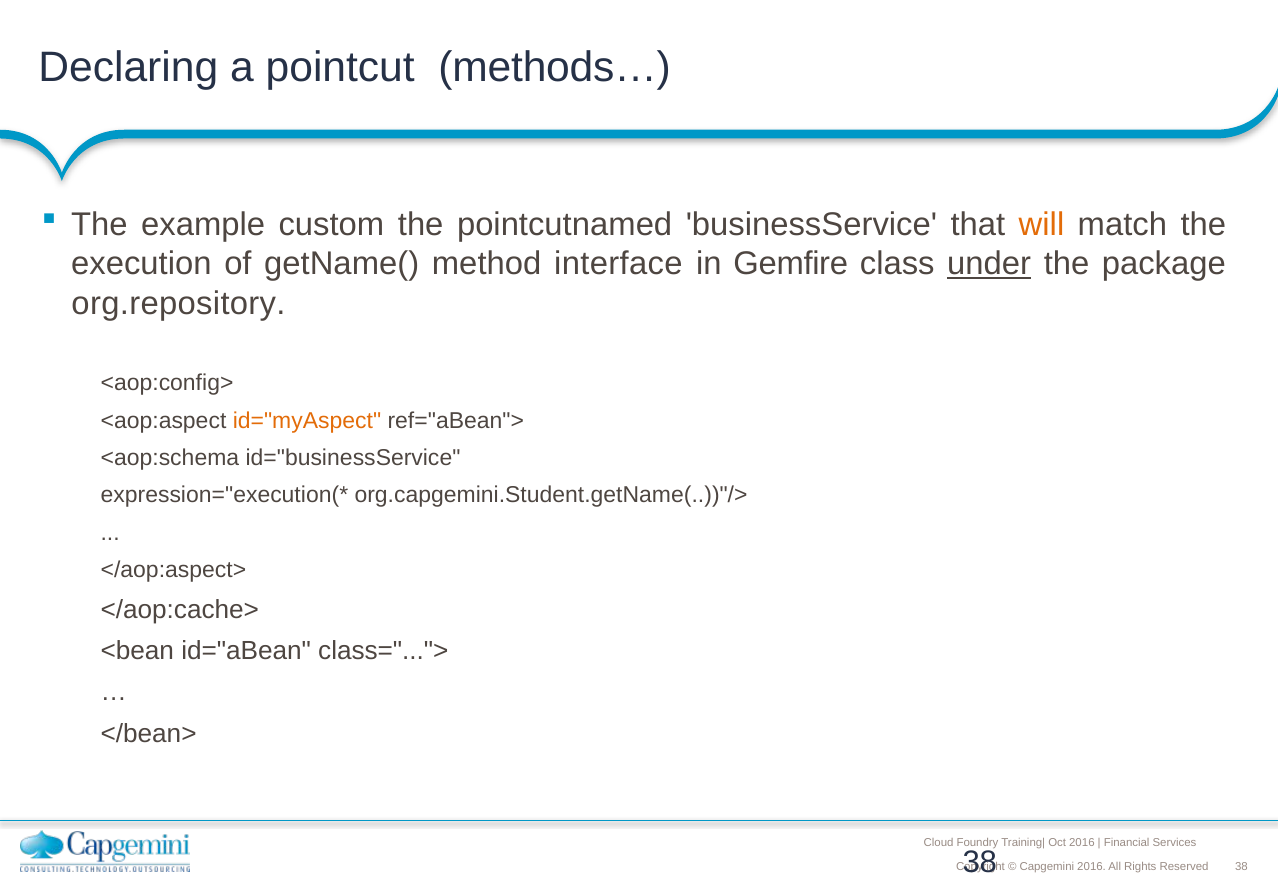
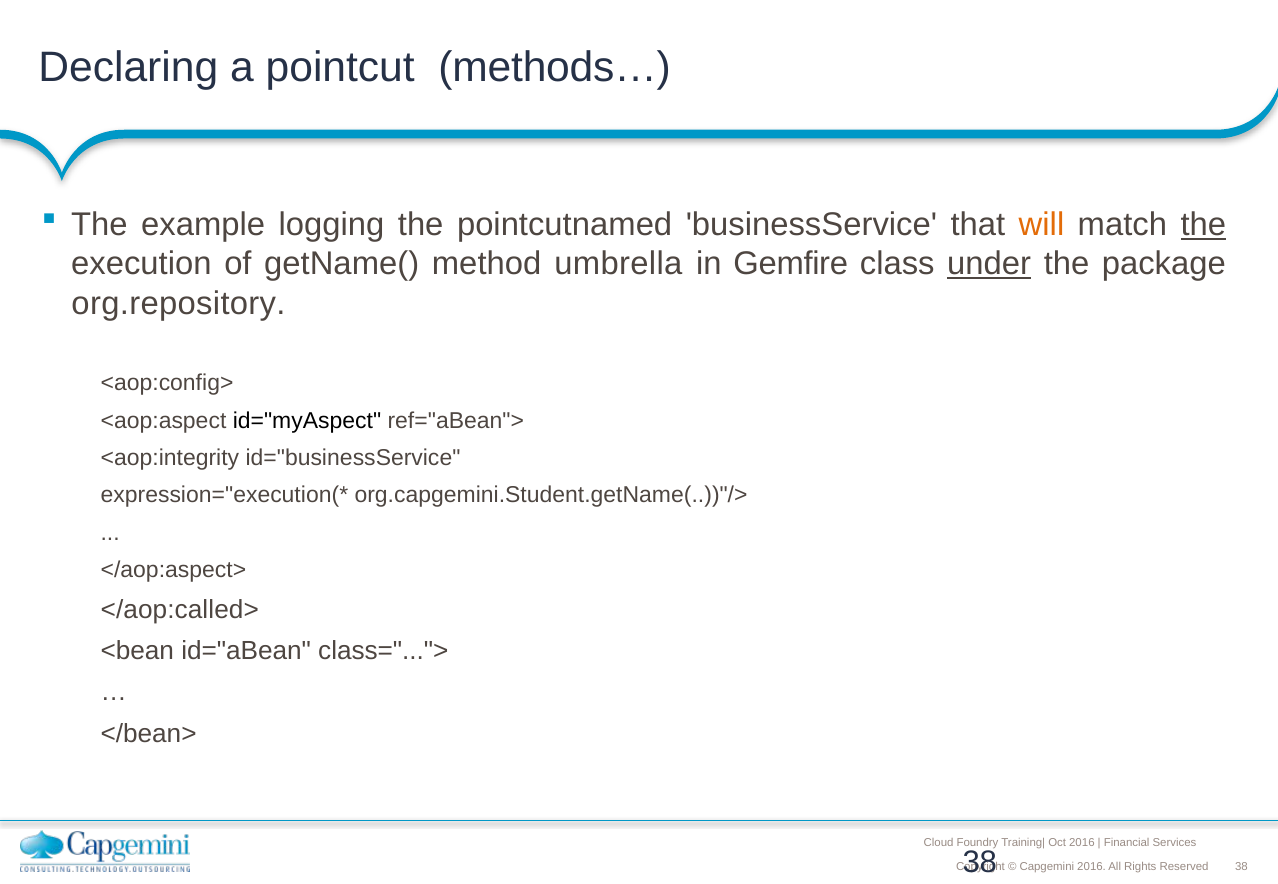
custom: custom -> logging
the at (1203, 225) underline: none -> present
interface: interface -> umbrella
id="myAspect colour: orange -> black
<aop:schema: <aop:schema -> <aop:integrity
</aop:cache>: </aop:cache> -> </aop:called>
